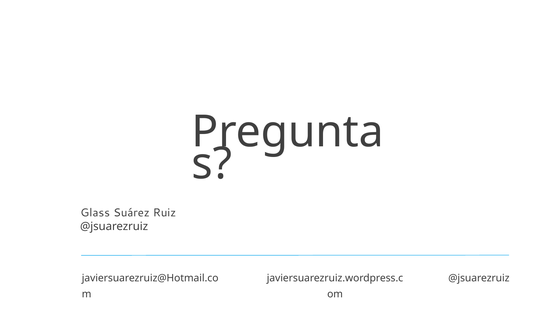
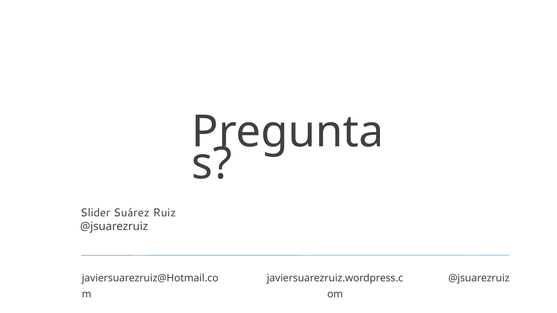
Glass: Glass -> Slider
